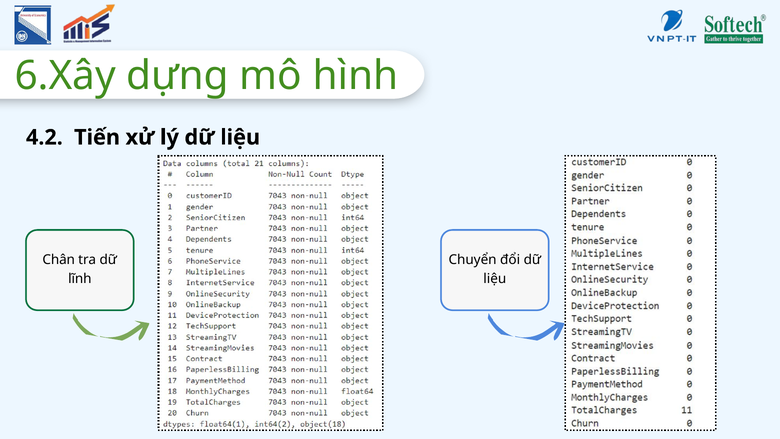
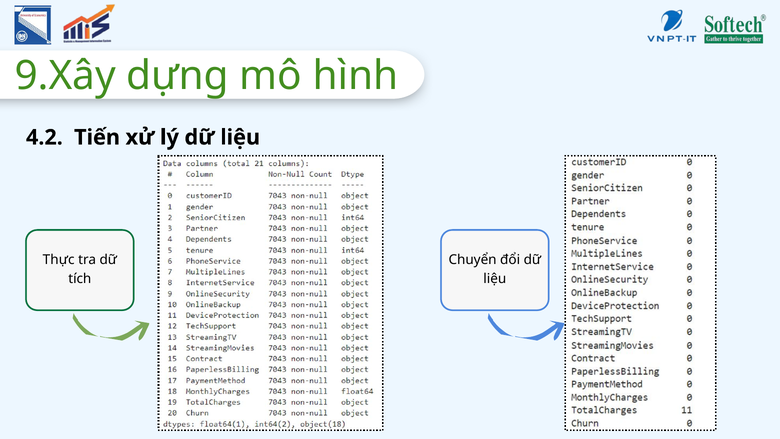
6.Xây: 6.Xây -> 9.Xây
Chân: Chân -> Thực
lĩnh: lĩnh -> tích
